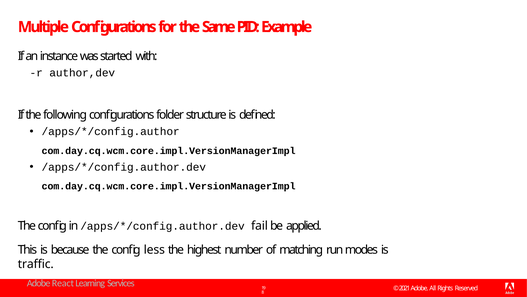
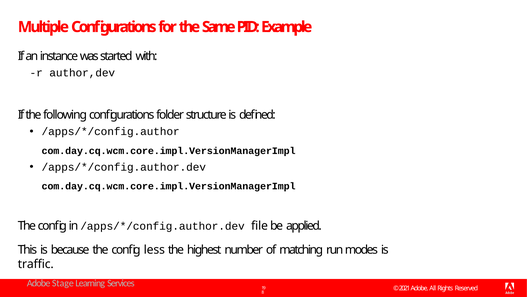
fail: fail -> file
React: React -> Stage
